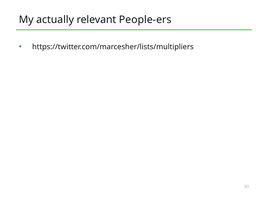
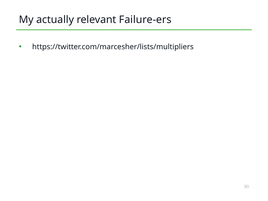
People-ers: People-ers -> Failure-ers
